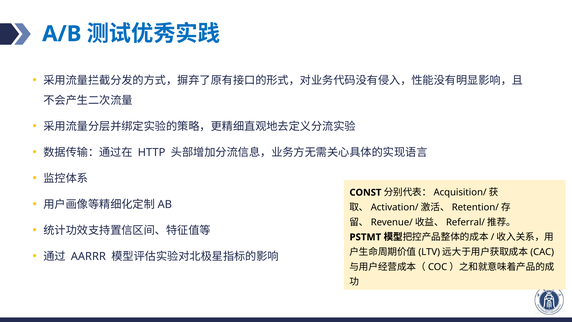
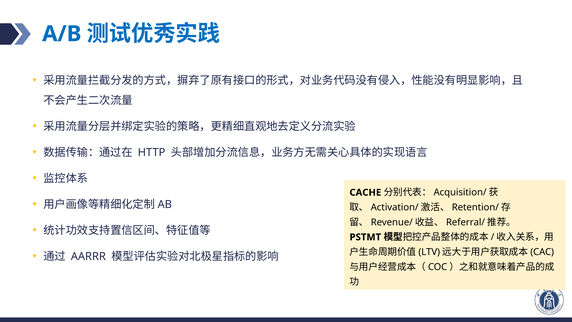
CONST: CONST -> CACHE
